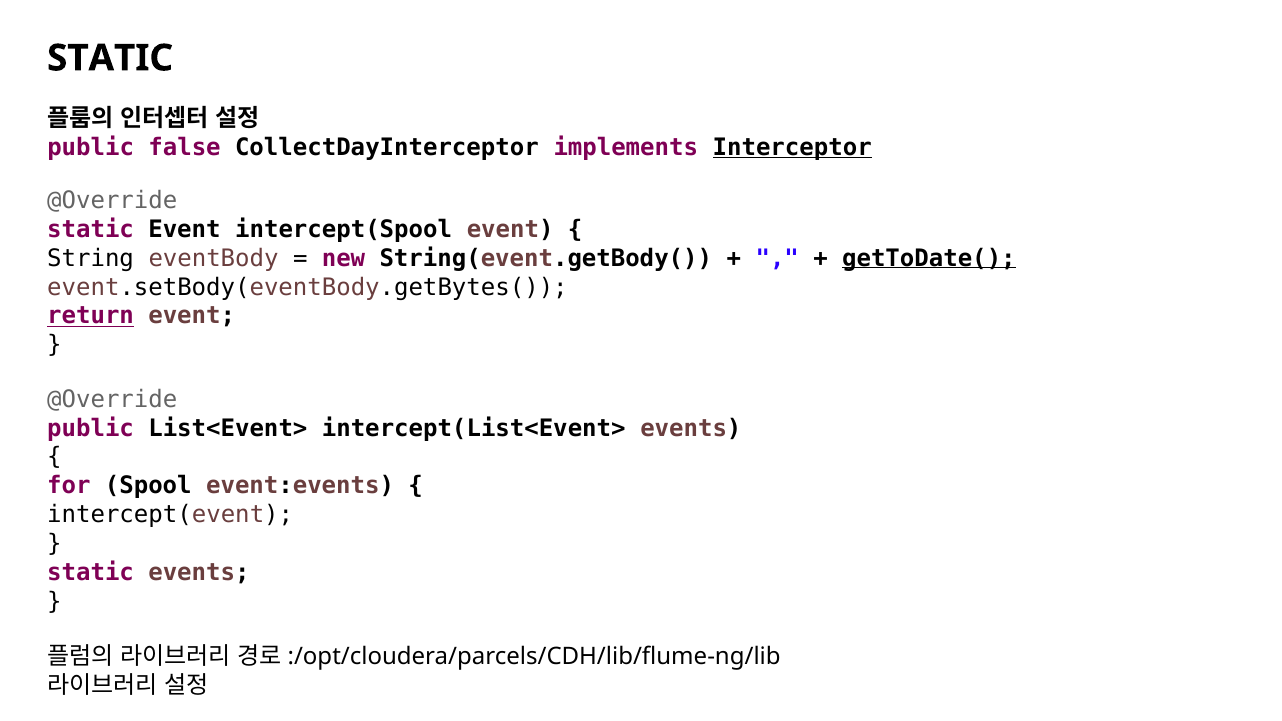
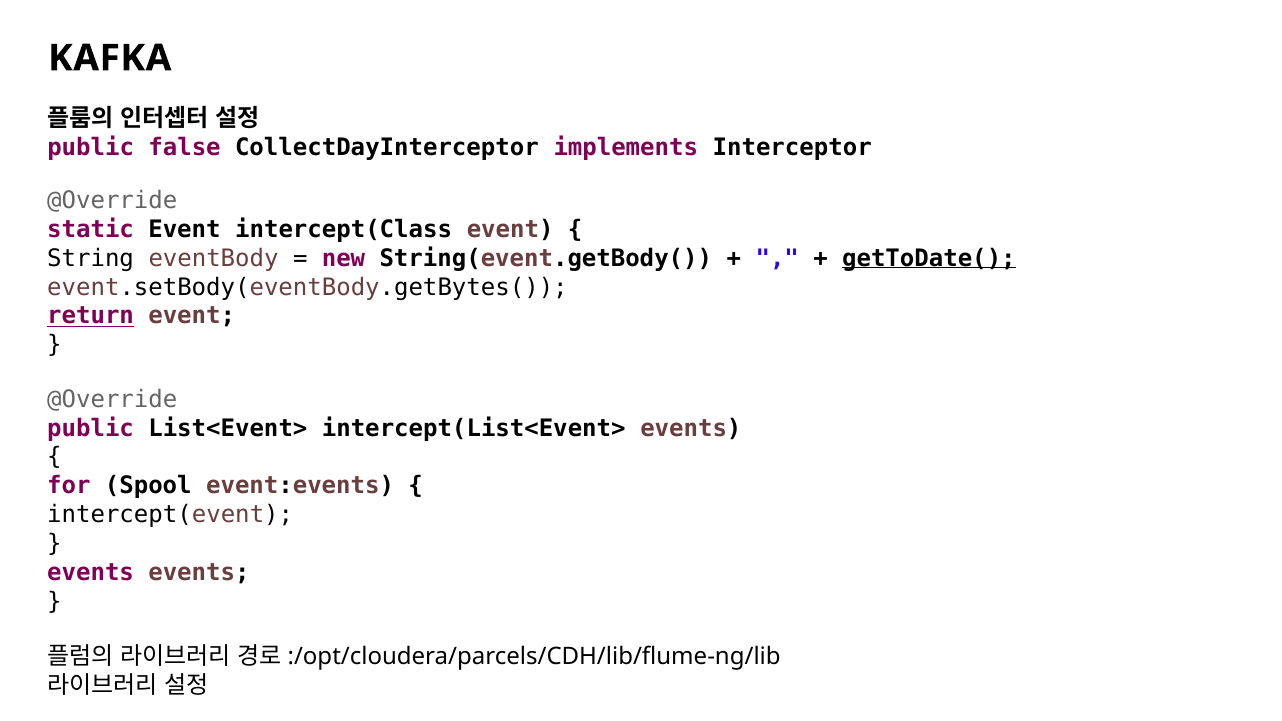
STATIC at (110, 58): STATIC -> KAFKA
Interceptor underline: present -> none
intercept(Spool: intercept(Spool -> intercept(Class
static at (91, 572): static -> events
